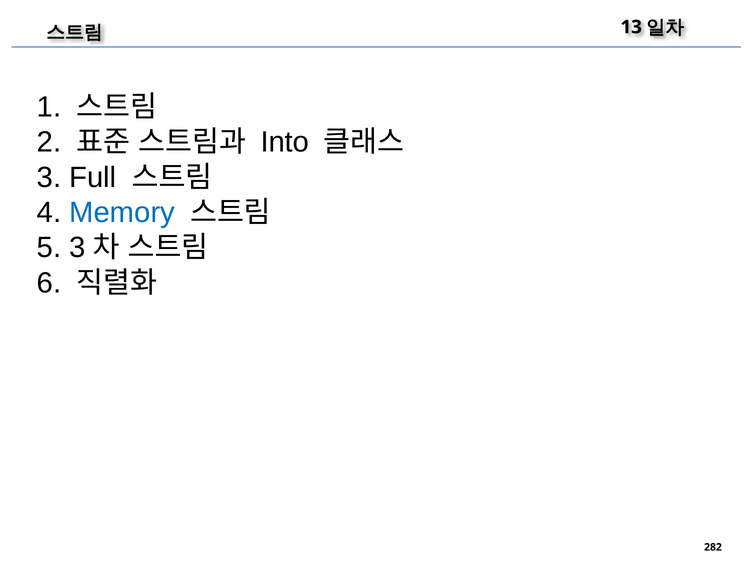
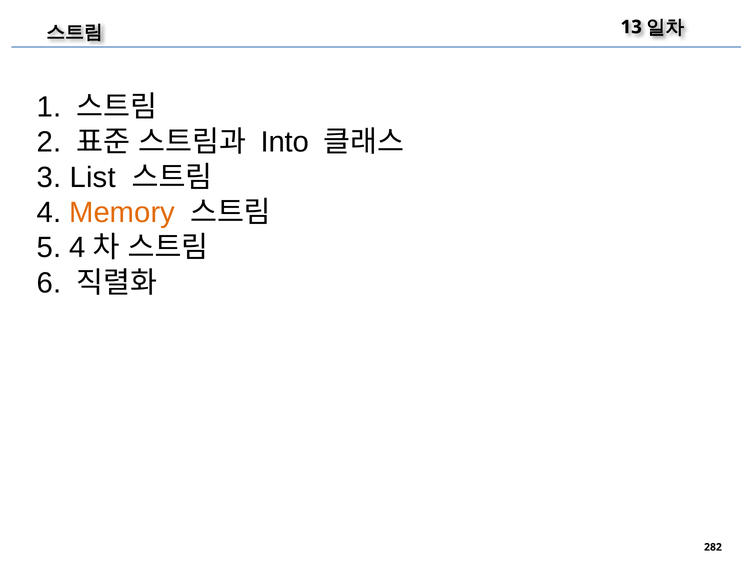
Full: Full -> List
Memory colour: blue -> orange
5 3: 3 -> 4
